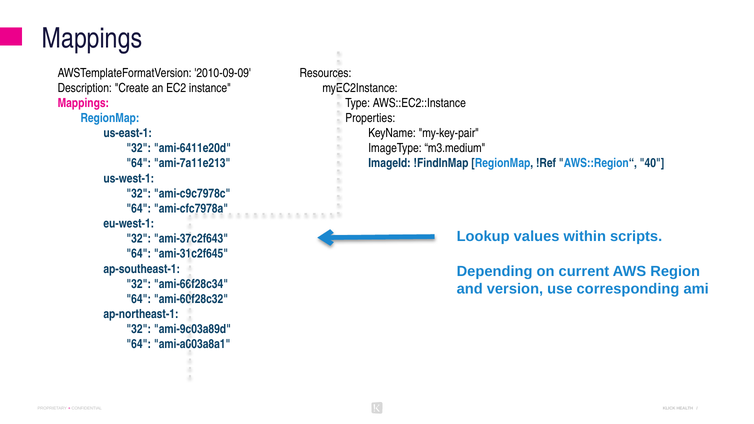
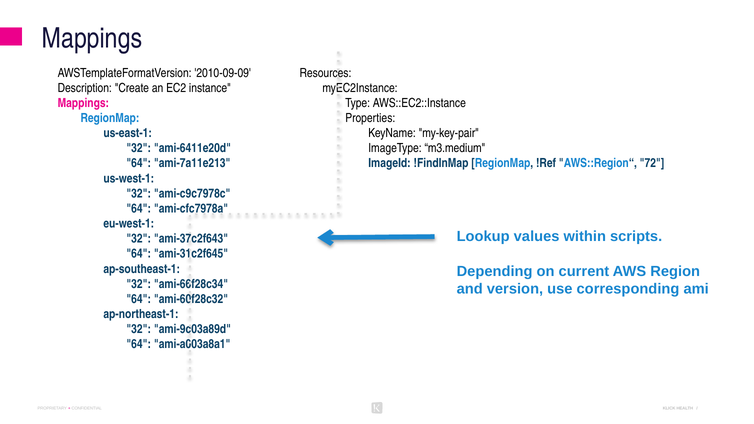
40: 40 -> 72
